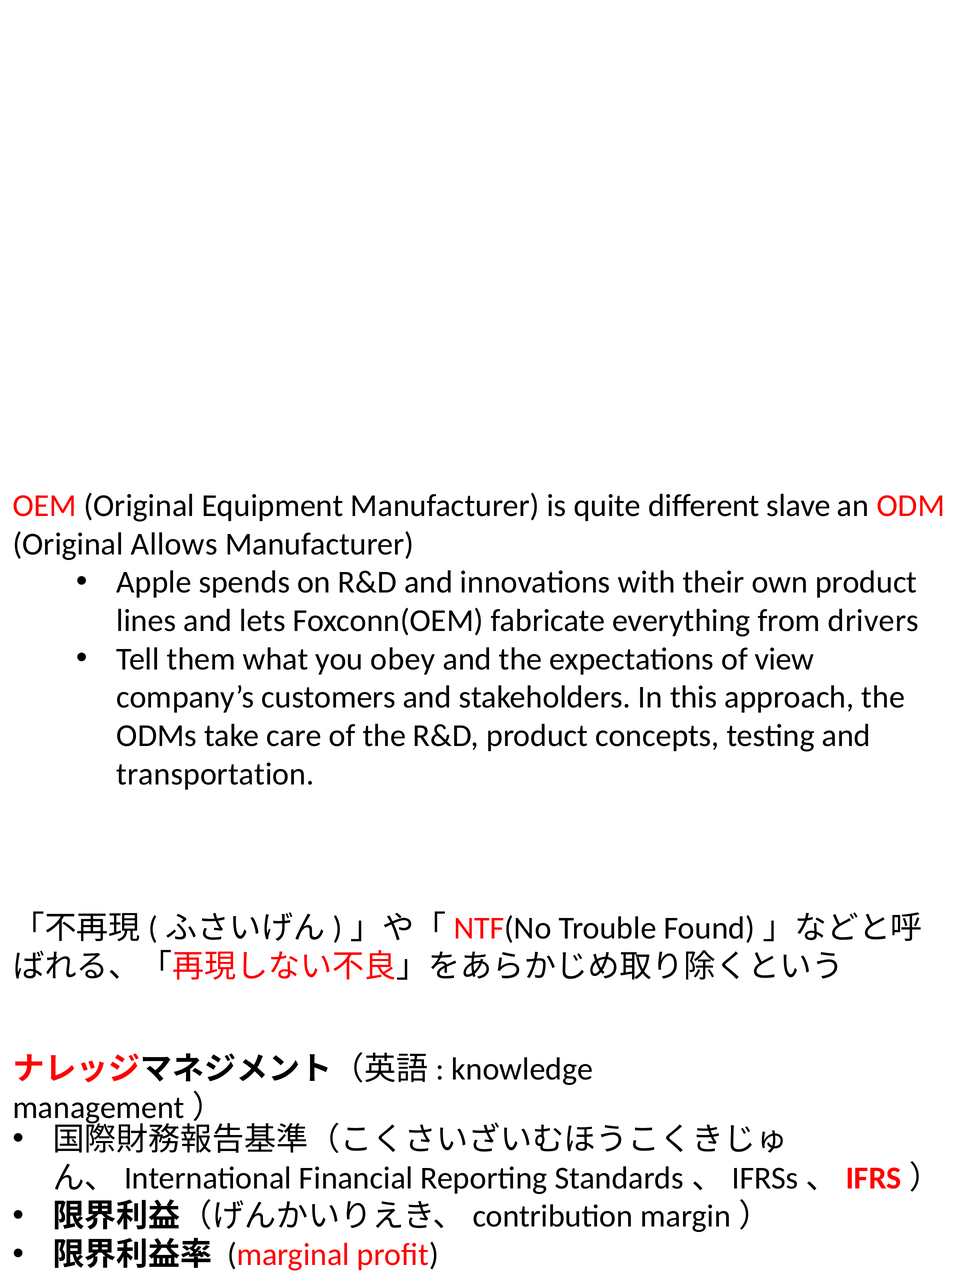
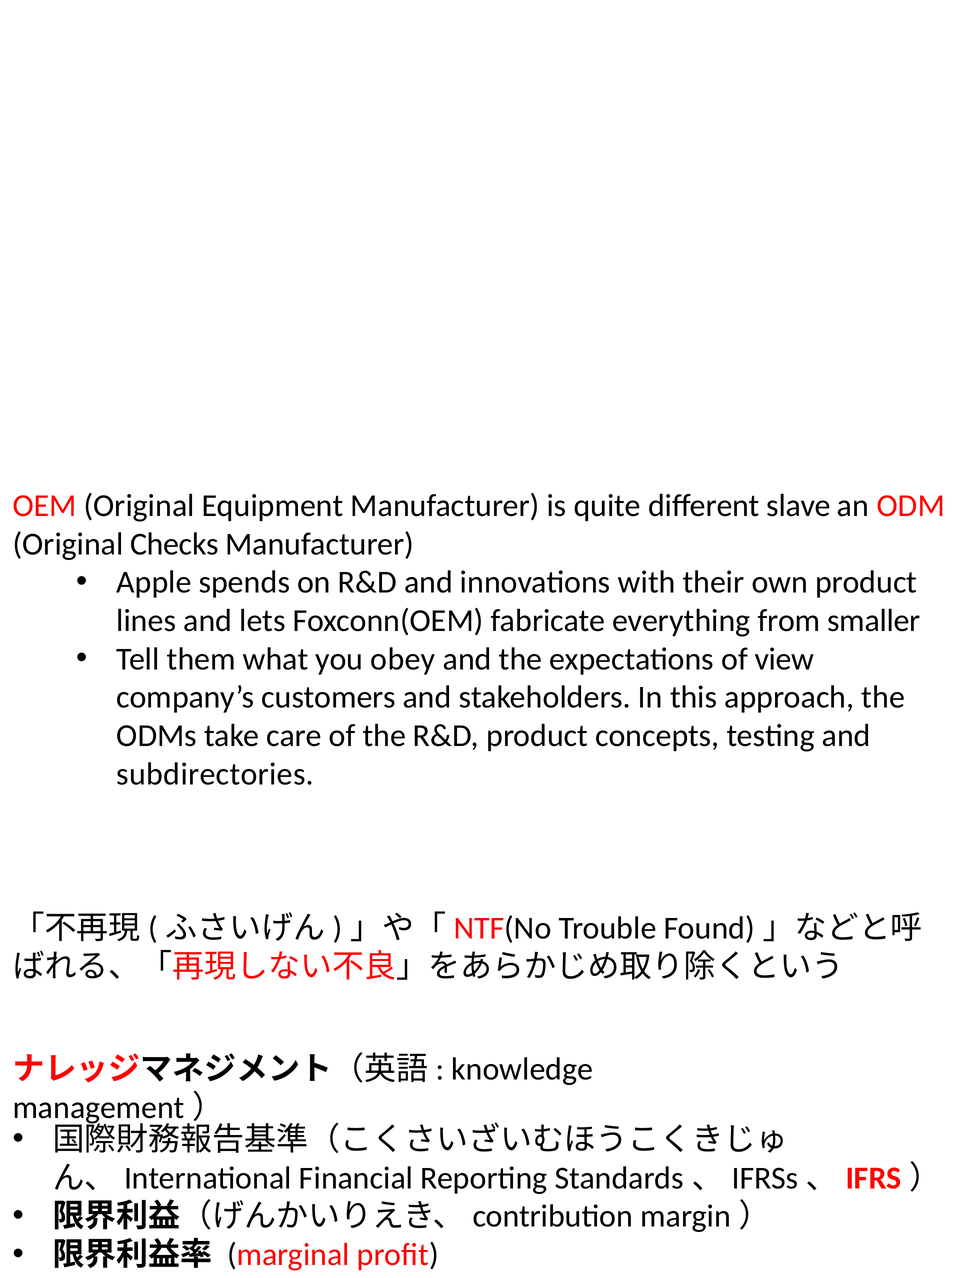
Allows: Allows -> Checks
drivers: drivers -> smaller
transportation: transportation -> subdirectories
